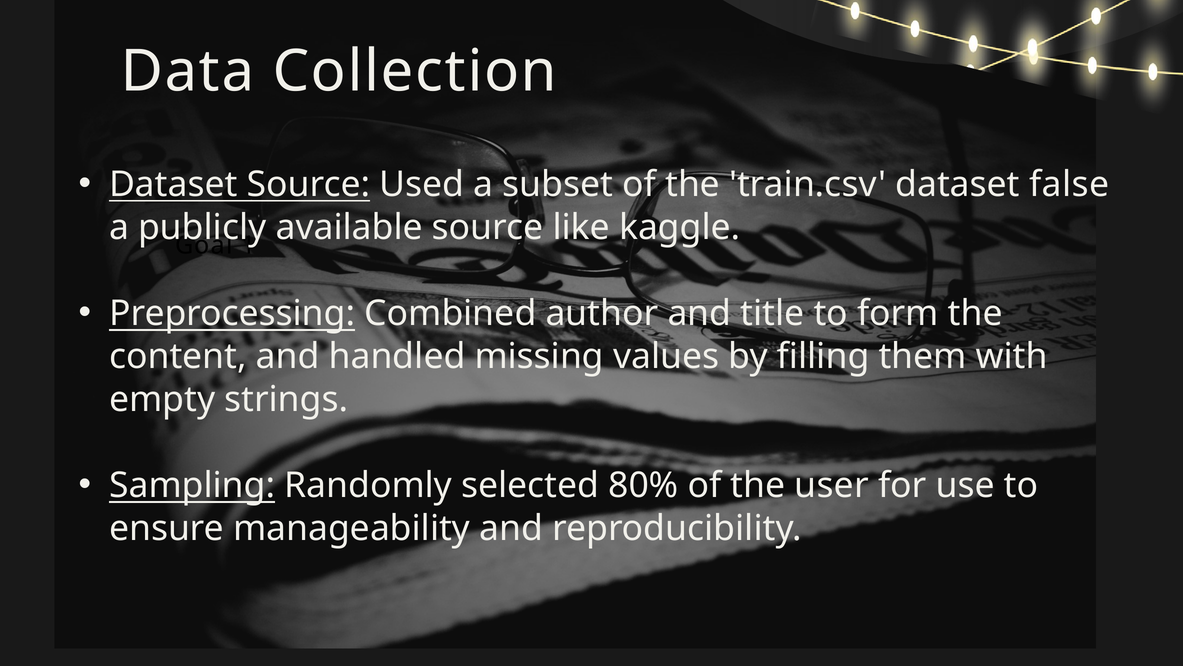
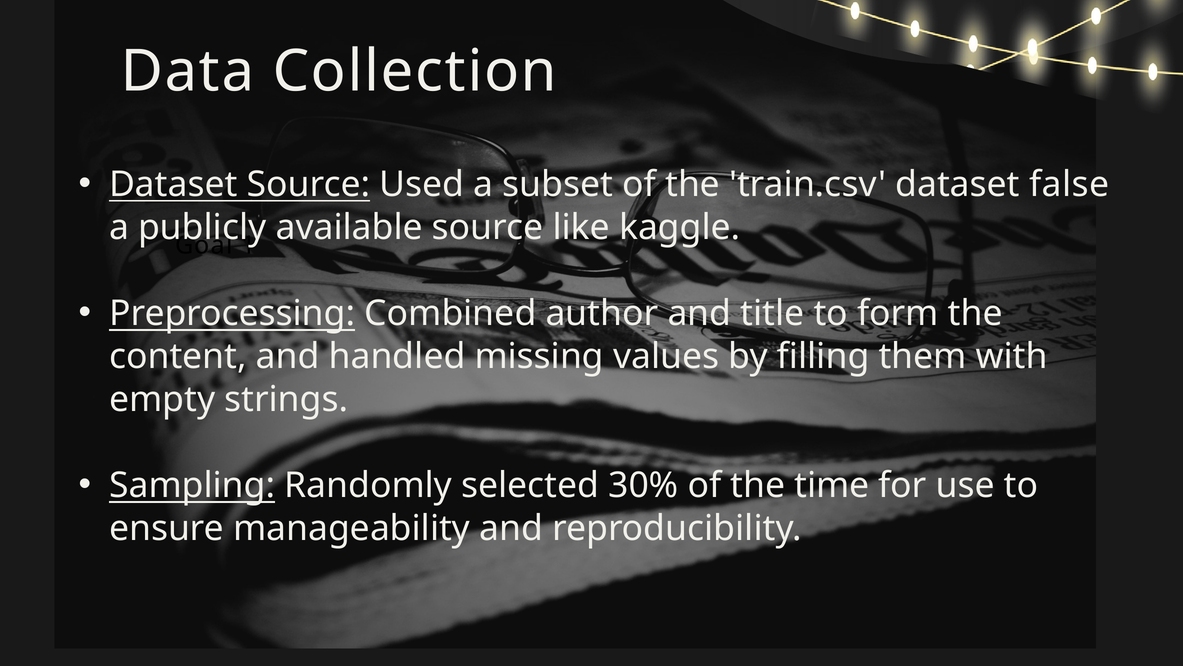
80%: 80% -> 30%
user: user -> time
